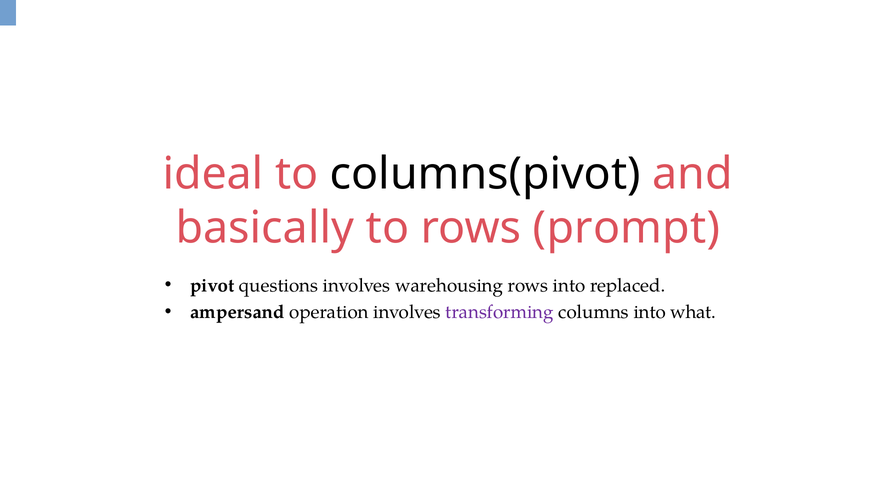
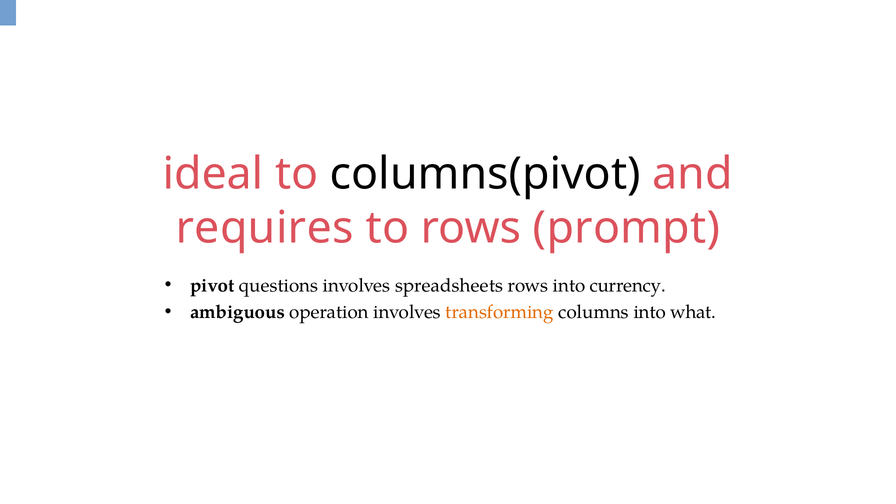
basically: basically -> requires
warehousing: warehousing -> spreadsheets
replaced: replaced -> currency
ampersand: ampersand -> ambiguous
transforming colour: purple -> orange
